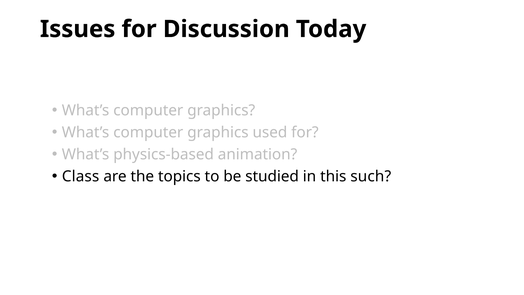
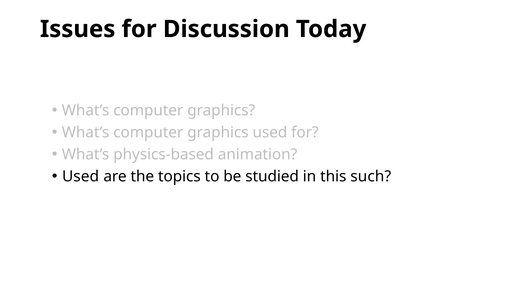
Class at (81, 176): Class -> Used
